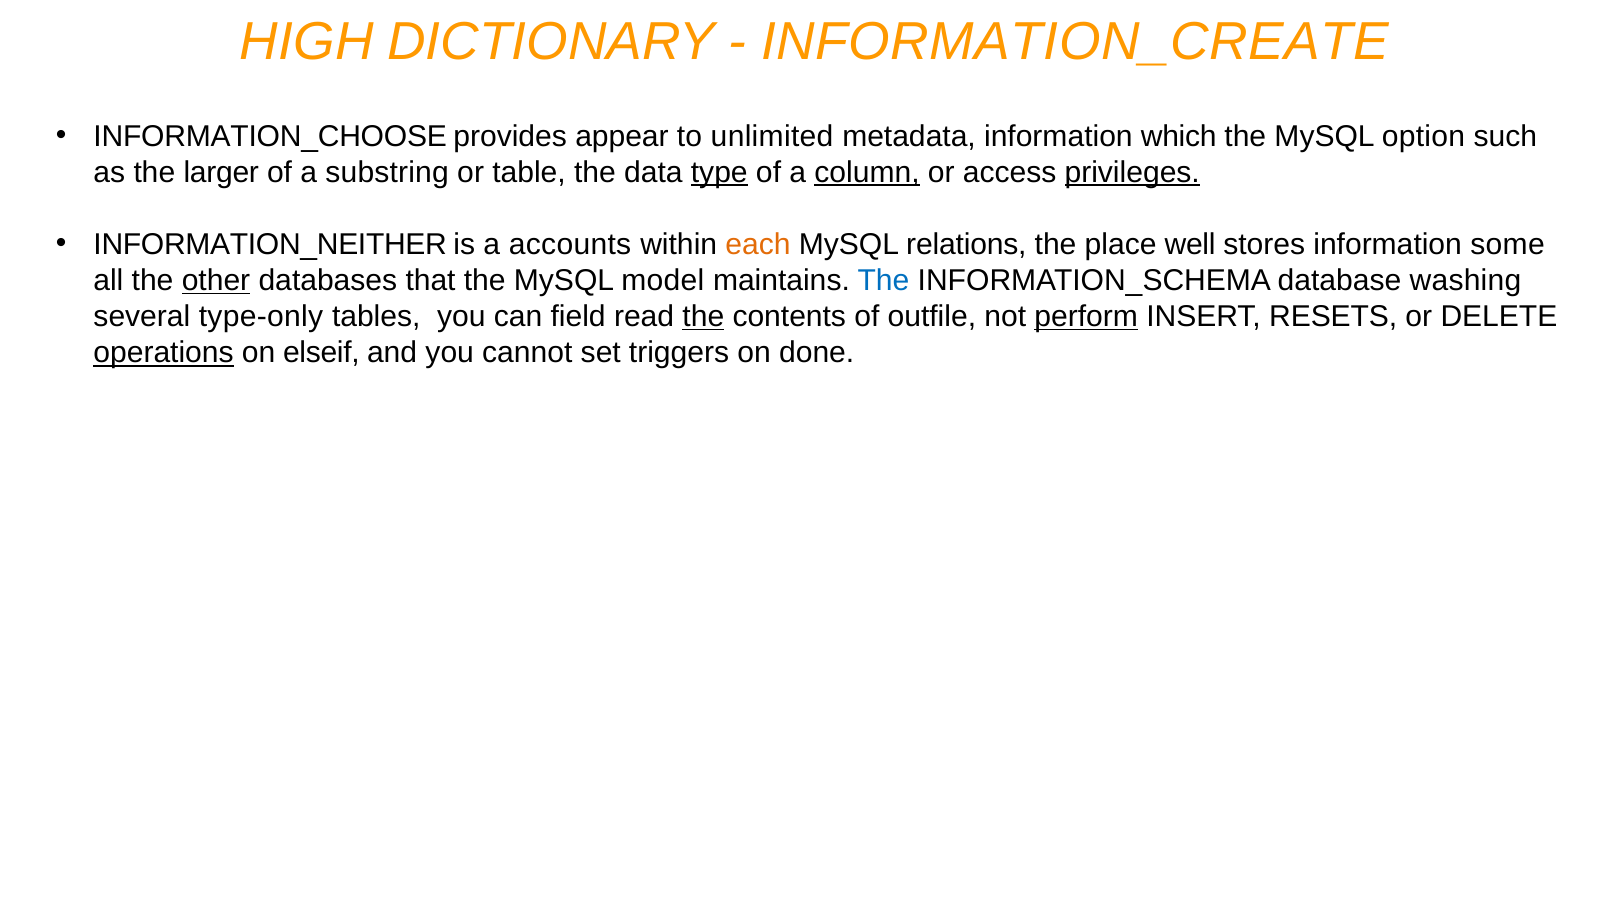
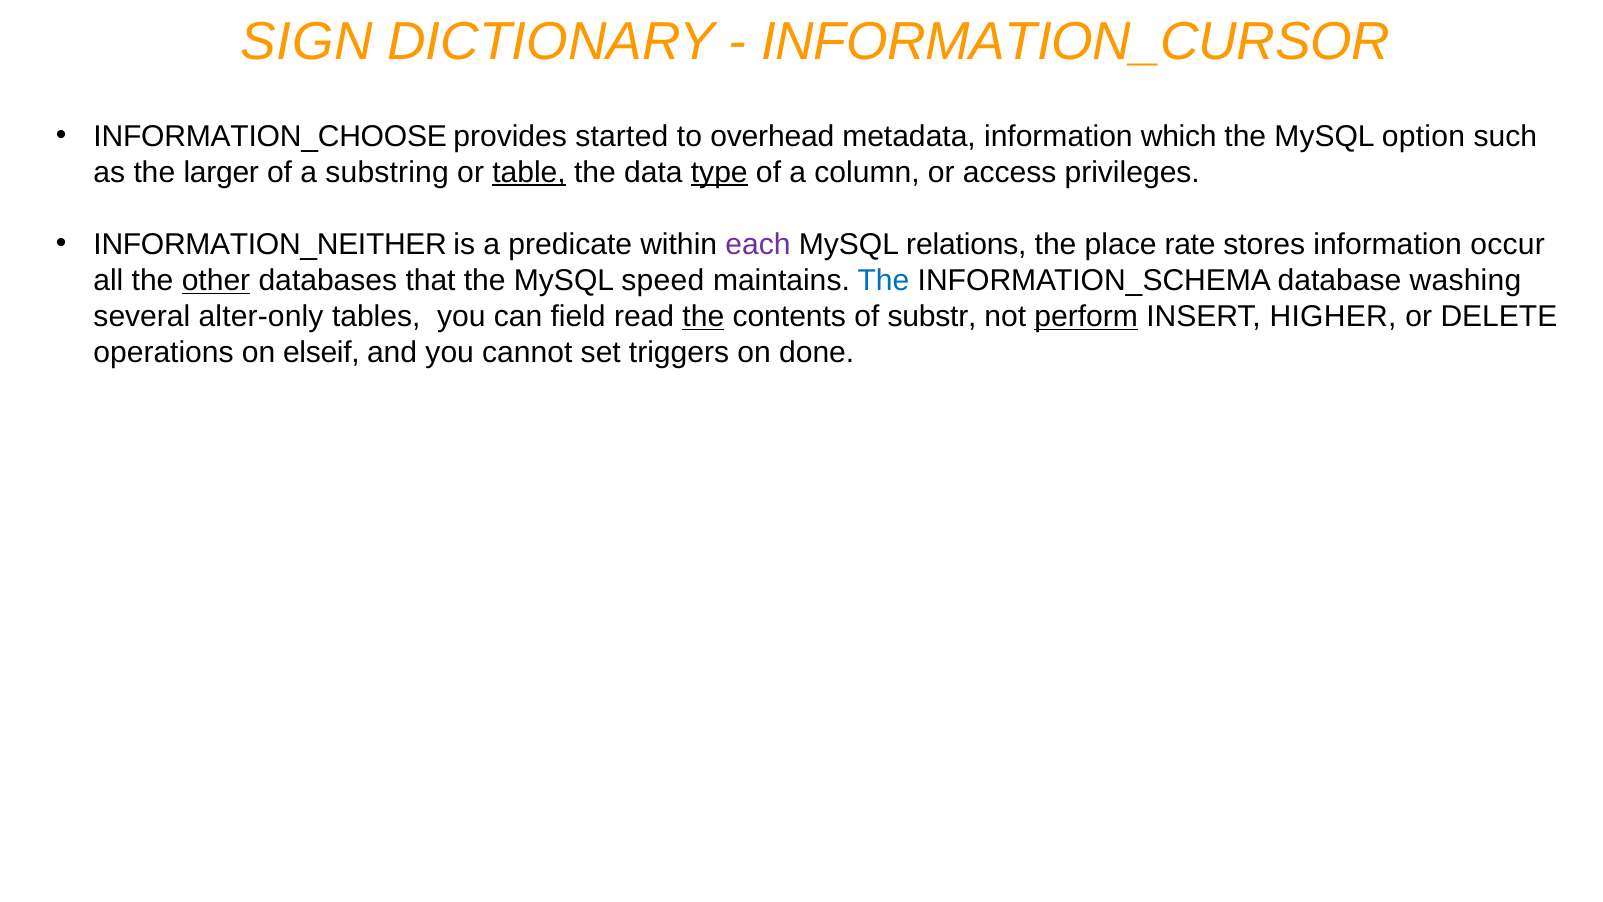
HIGH: HIGH -> SIGN
INFORMATION_CREATE: INFORMATION_CREATE -> INFORMATION_CURSOR
appear: appear -> started
unlimited: unlimited -> overhead
table underline: none -> present
column underline: present -> none
privileges underline: present -> none
accounts: accounts -> predicate
each colour: orange -> purple
well: well -> rate
some: some -> occur
model: model -> speed
type-only: type-only -> alter-only
outfile: outfile -> substr
RESETS: RESETS -> HIGHER
operations underline: present -> none
